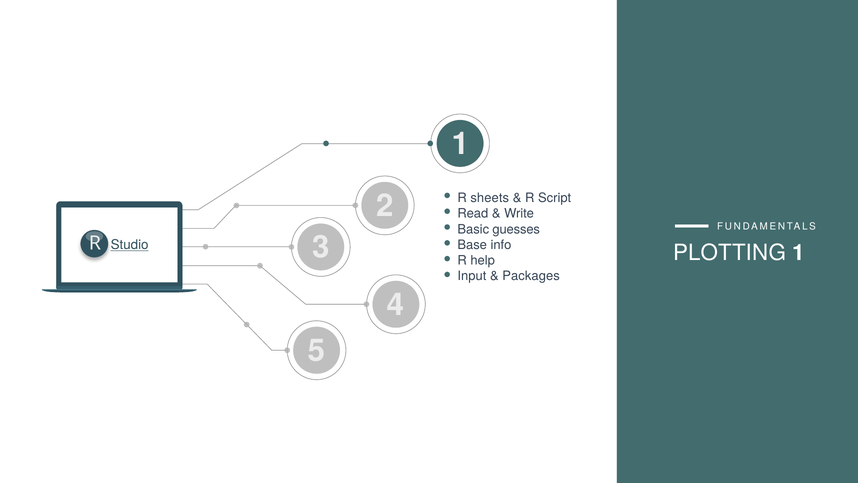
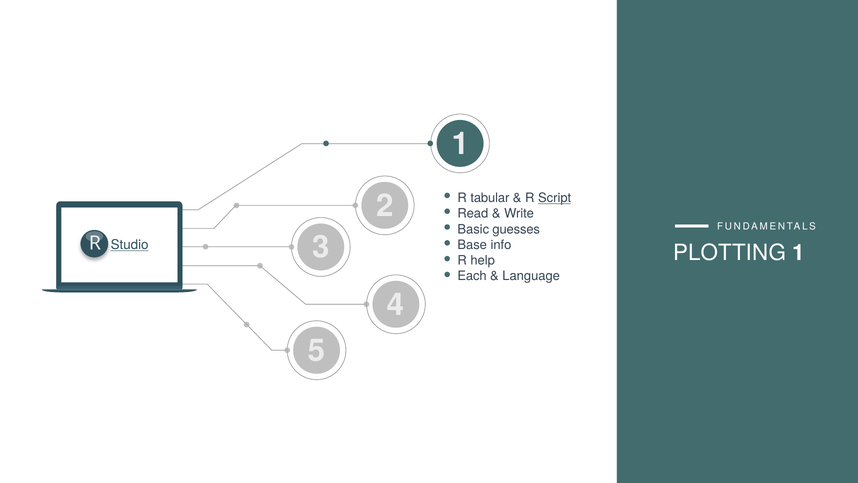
sheets: sheets -> tabular
Script underline: none -> present
Input: Input -> Each
Packages: Packages -> Language
